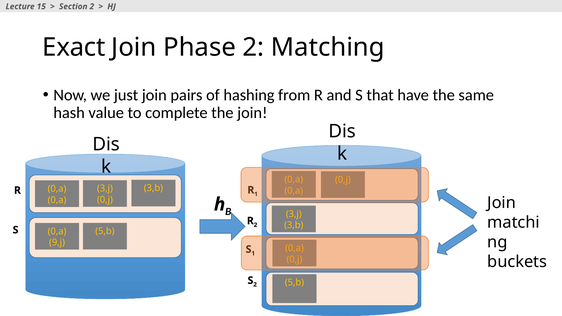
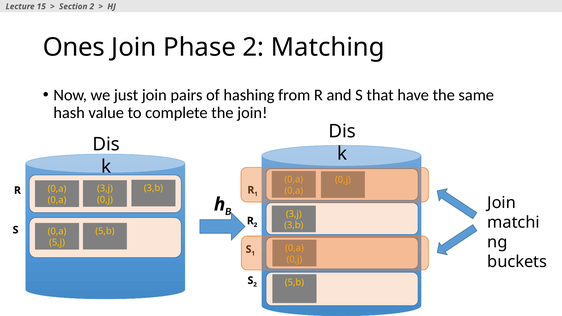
Exact: Exact -> Ones
9,j: 9,j -> 5,j
